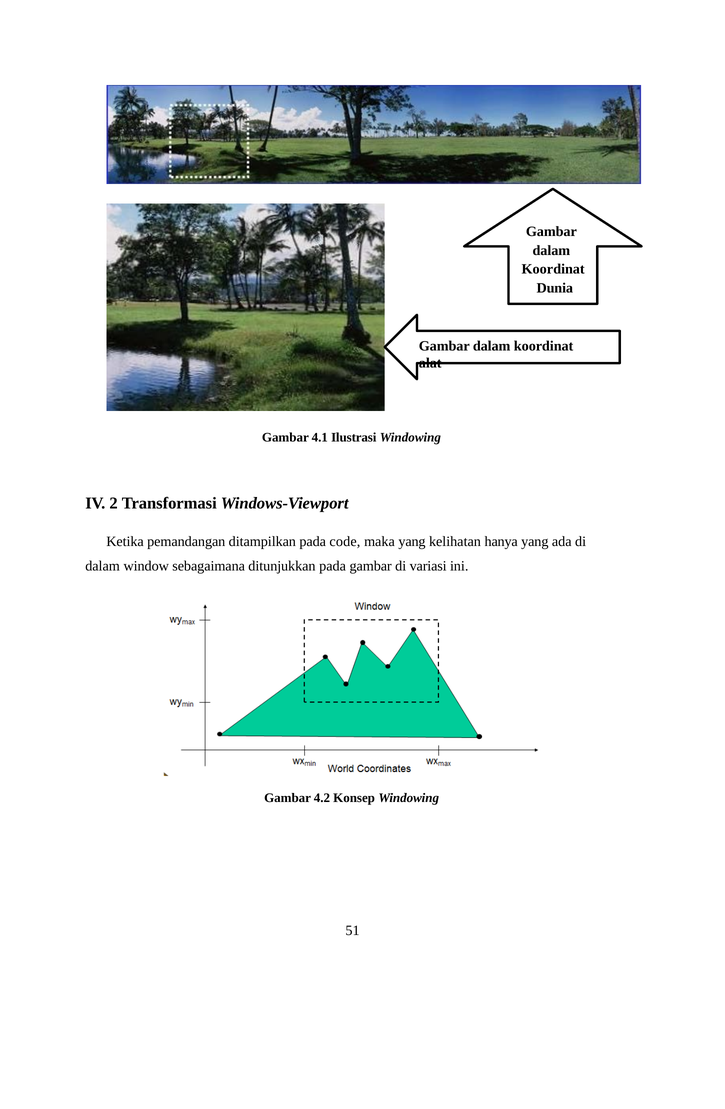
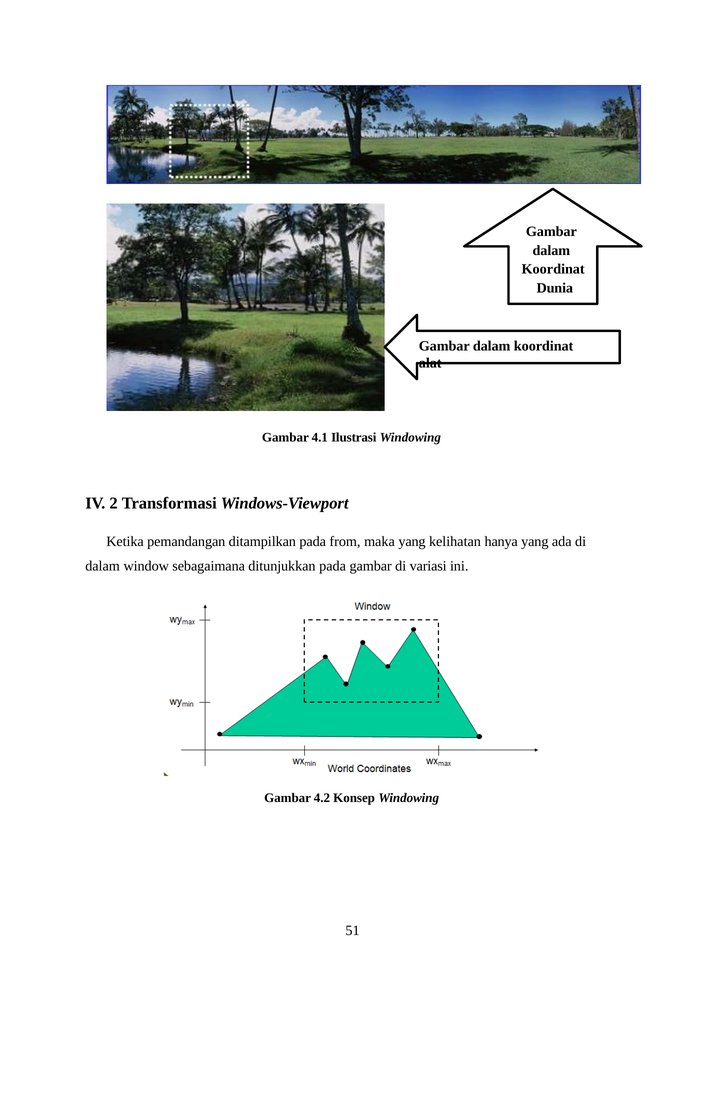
code: code -> from
